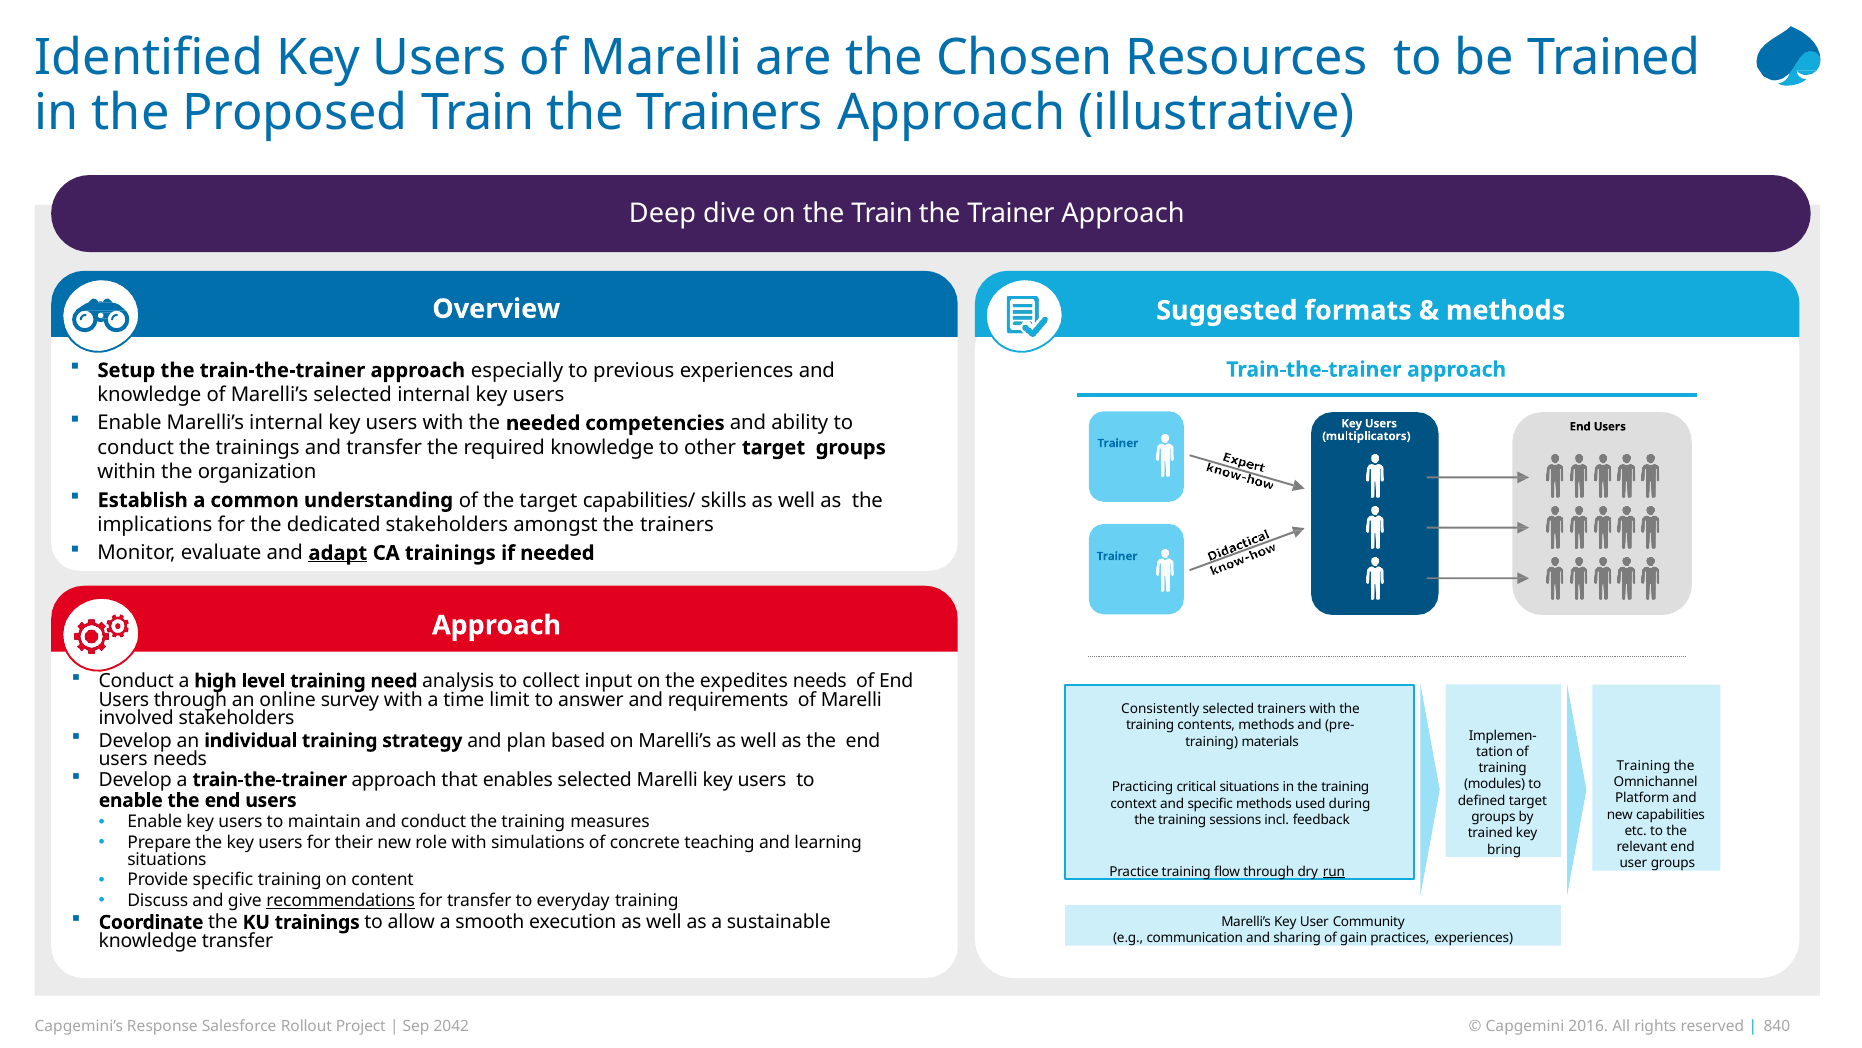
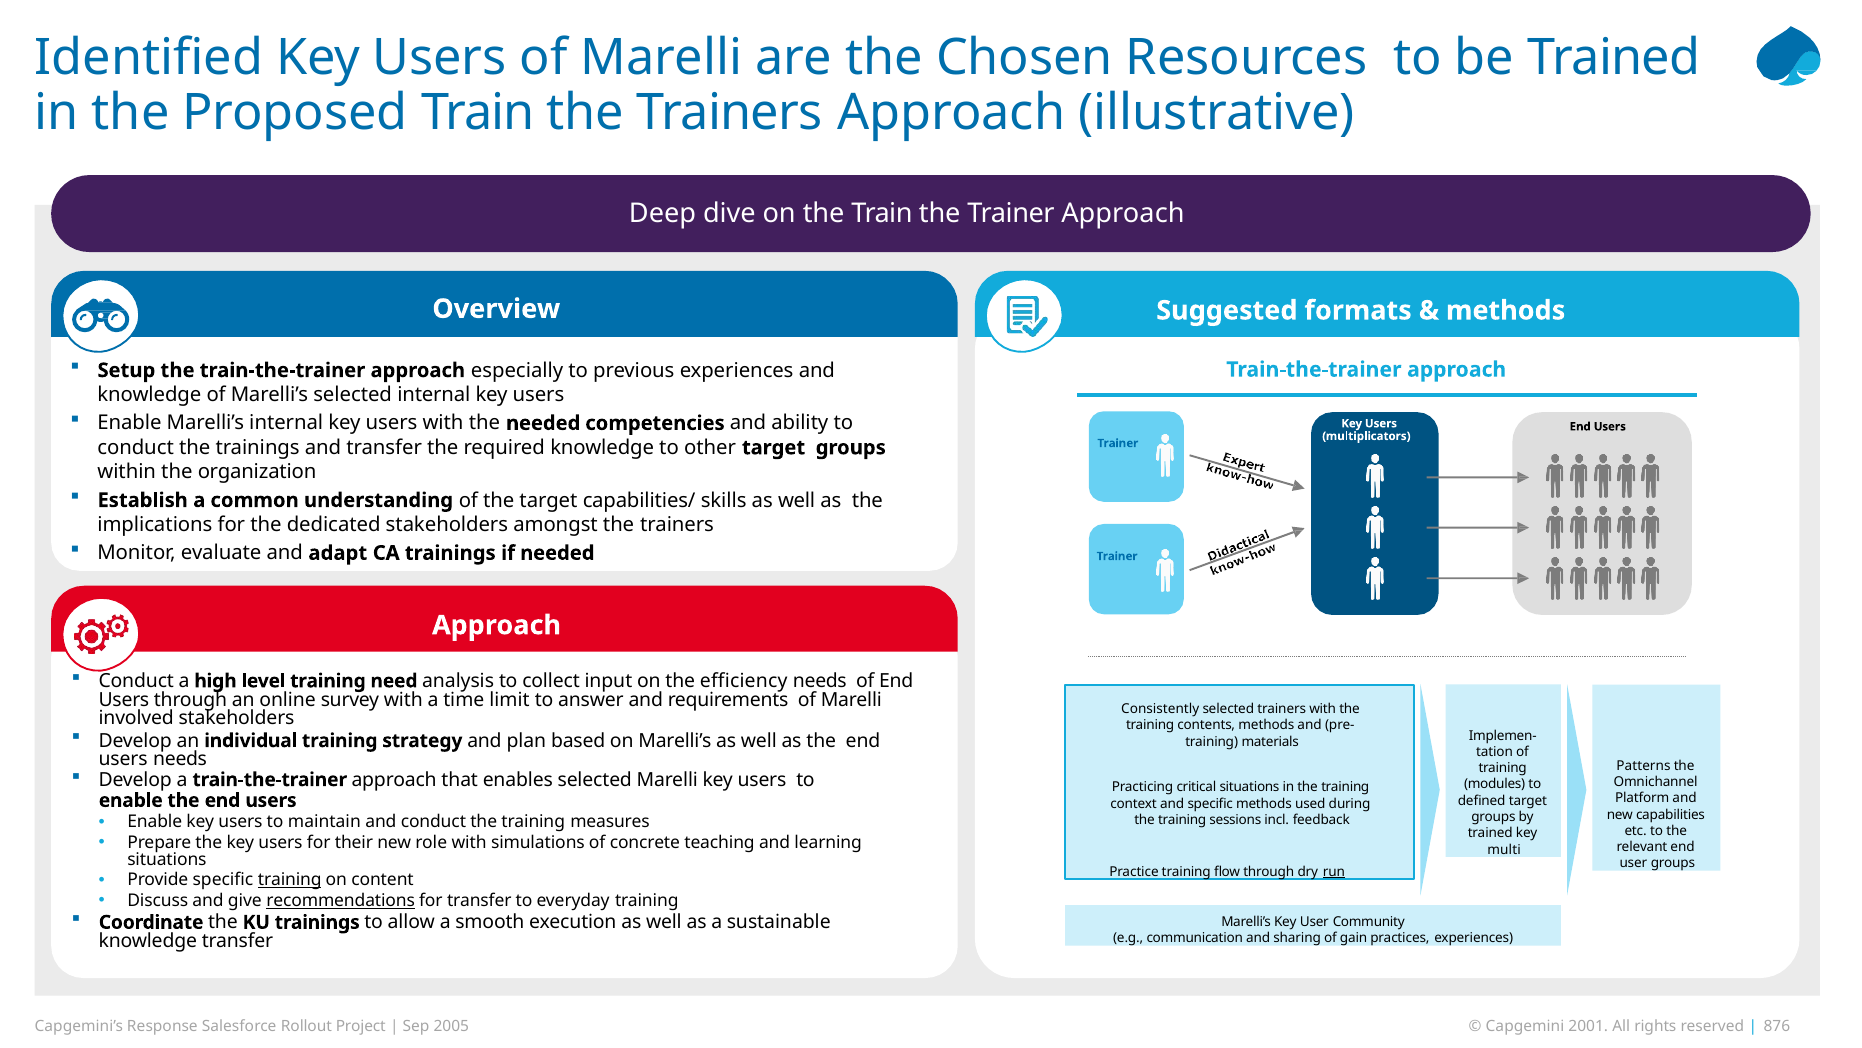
adapt underline: present -> none
expedites: expedites -> efficiency
Training at (1643, 765): Training -> Patterns
bring: bring -> multi
training at (290, 880) underline: none -> present
2042: 2042 -> 2005
2016: 2016 -> 2001
840: 840 -> 876
